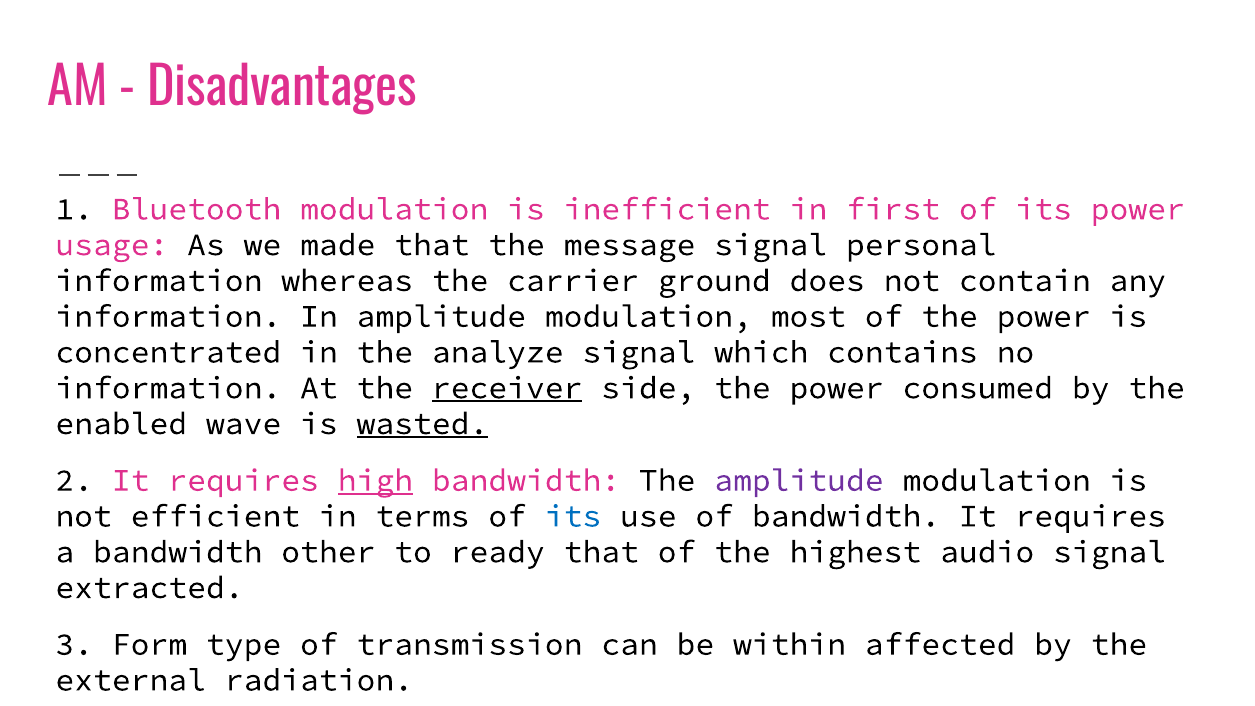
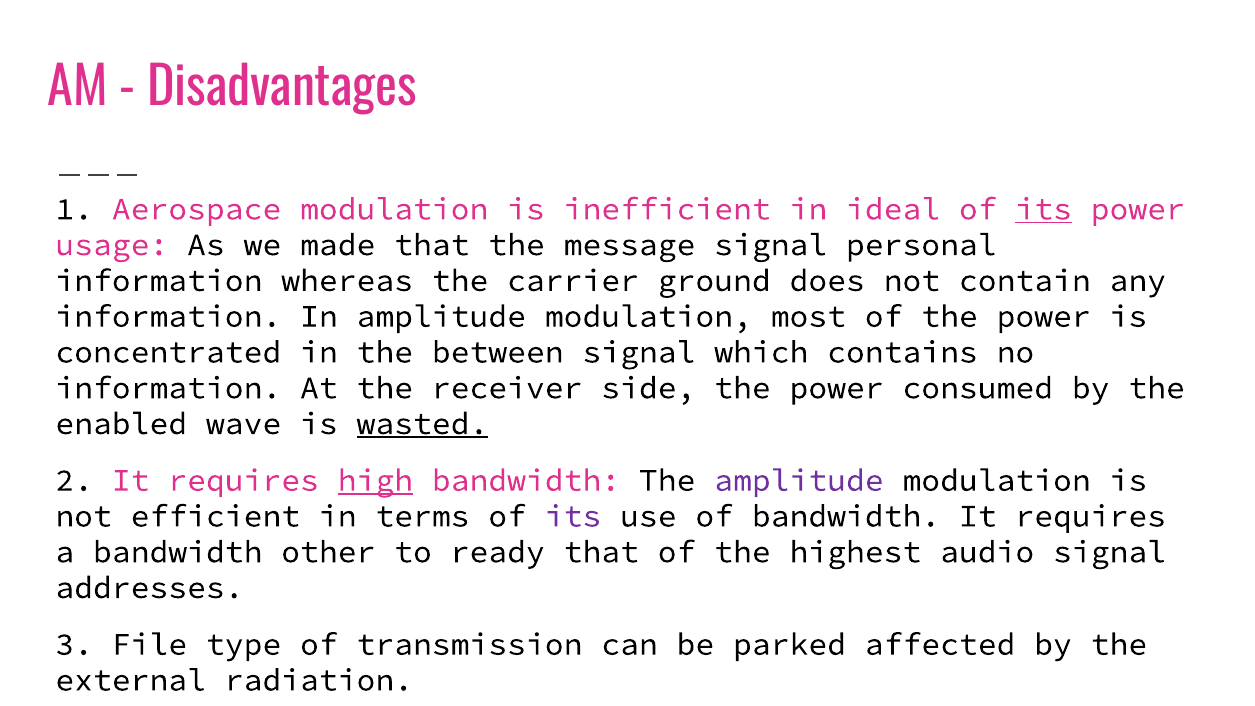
Bluetooth: Bluetooth -> Aerospace
first: first -> ideal
its at (1044, 209) underline: none -> present
analyze: analyze -> between
receiver underline: present -> none
its at (573, 516) colour: blue -> purple
extracted: extracted -> addresses
Form: Form -> File
within: within -> parked
